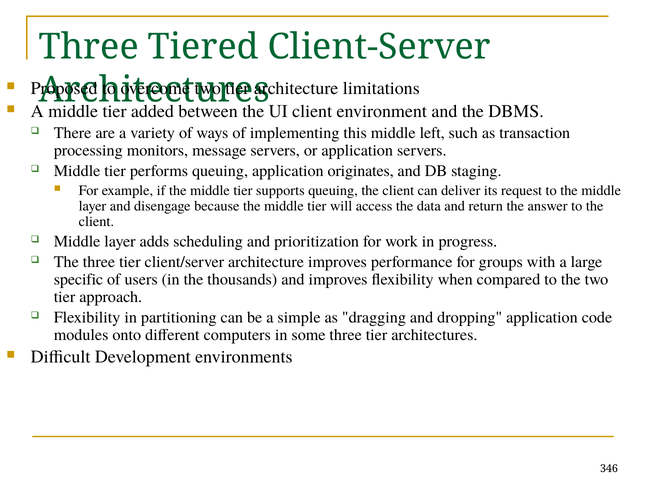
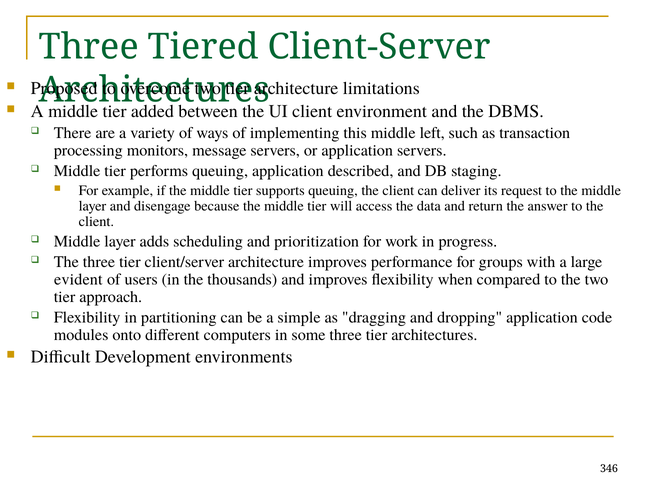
originates: originates -> described
specific: specific -> evident
